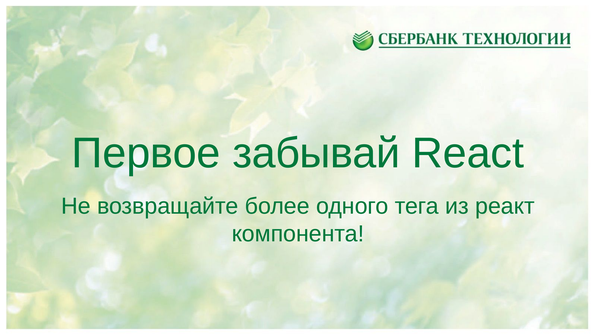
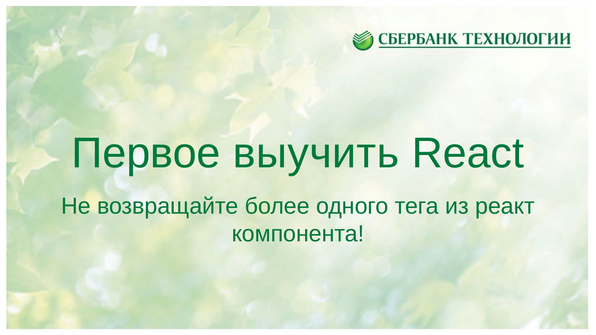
забывай: забывай -> выучить
